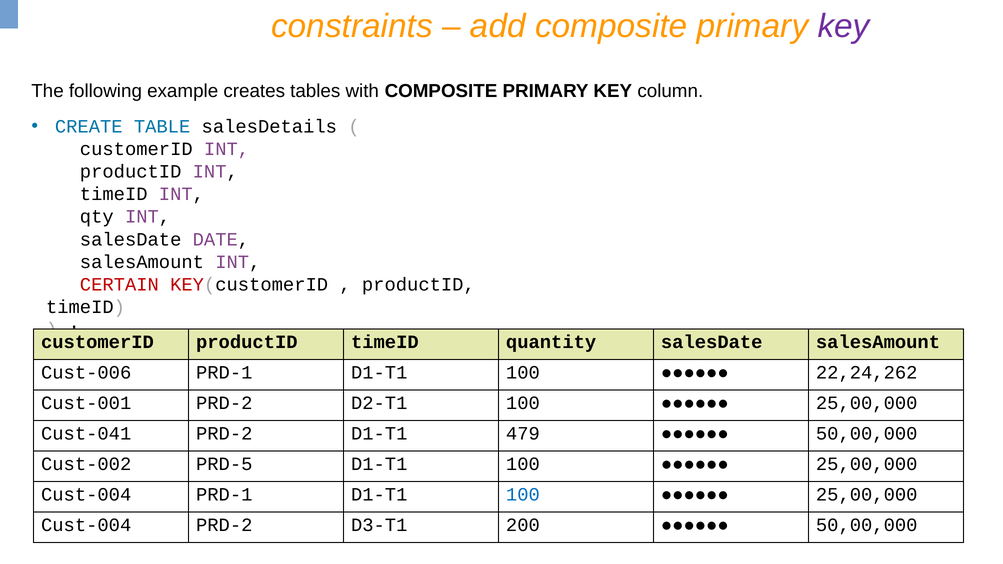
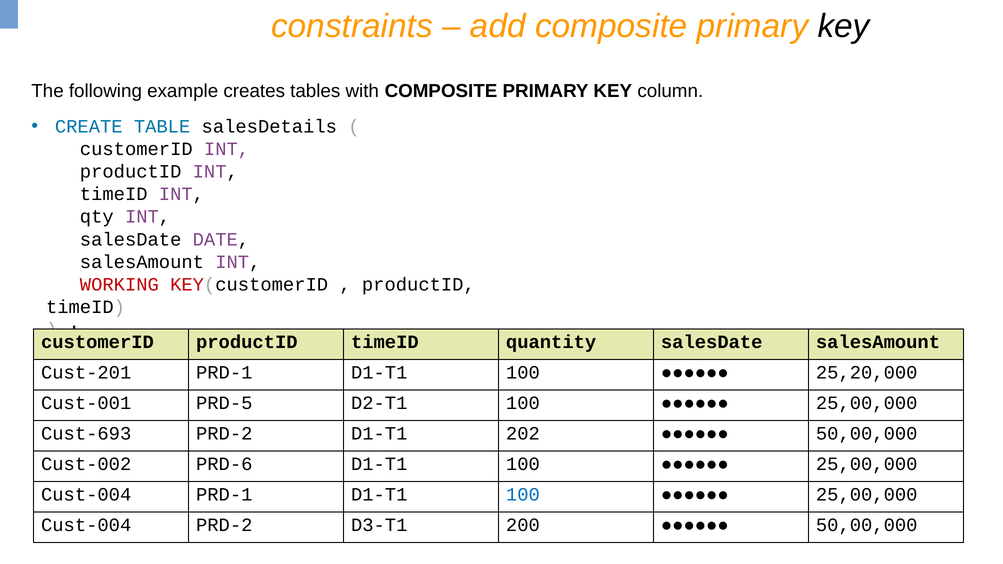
key at (844, 26) colour: purple -> black
CERTAIN: CERTAIN -> WORKING
Cust-006: Cust-006 -> Cust-201
22,24,262: 22,24,262 -> 25,20,000
Cust-001 PRD-2: PRD-2 -> PRD-5
Cust-041: Cust-041 -> Cust-693
479: 479 -> 202
PRD-5: PRD-5 -> PRD-6
